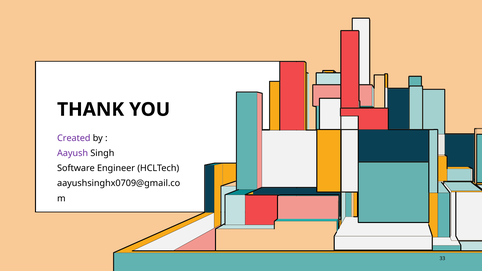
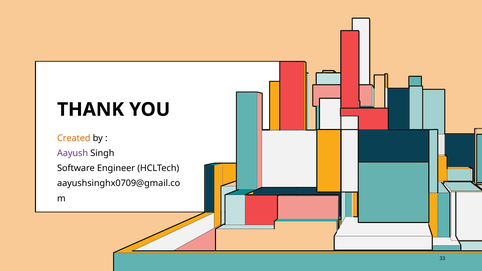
Created colour: purple -> orange
